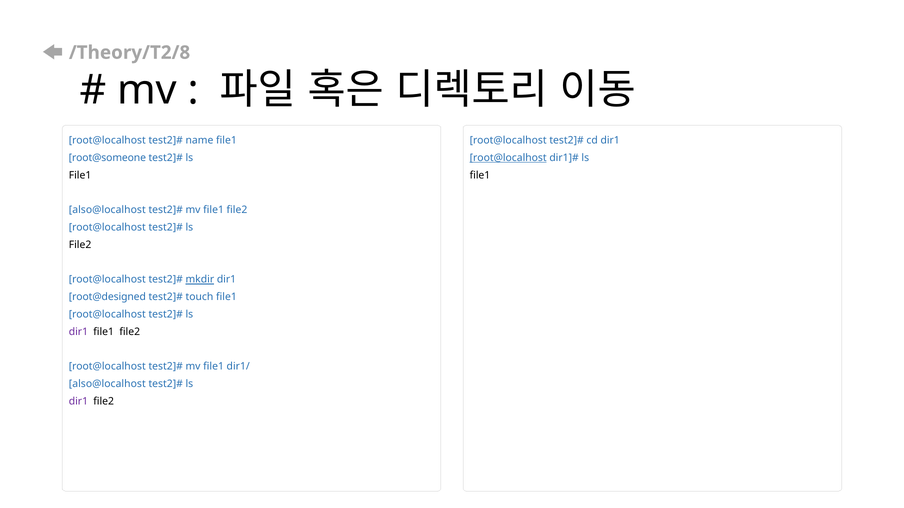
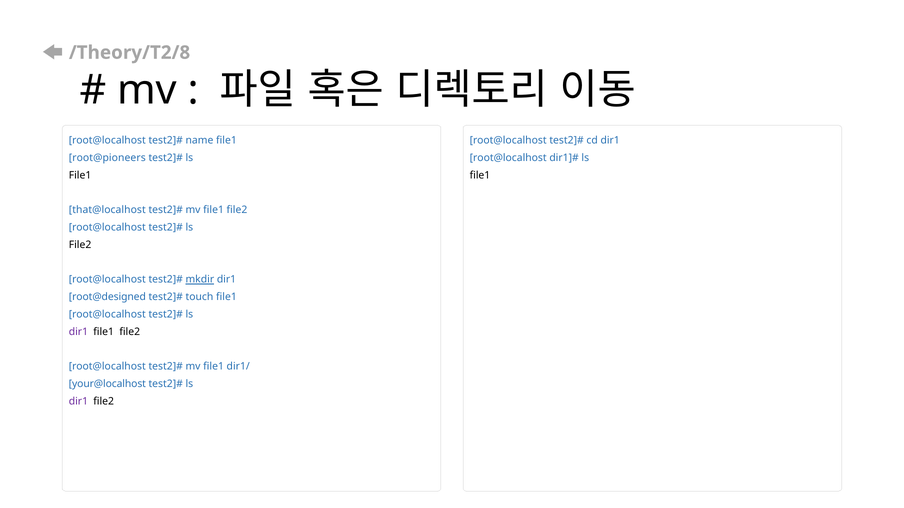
root@someone: root@someone -> root@pioneers
root@localhost at (508, 158) underline: present -> none
also@localhost at (107, 210): also@localhost -> that@localhost
also@localhost at (107, 384): also@localhost -> your@localhost
